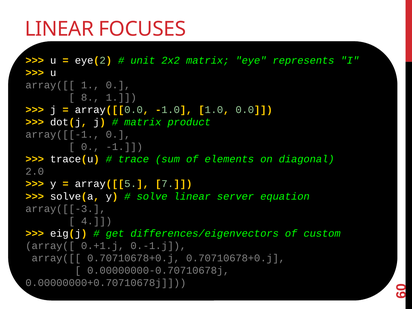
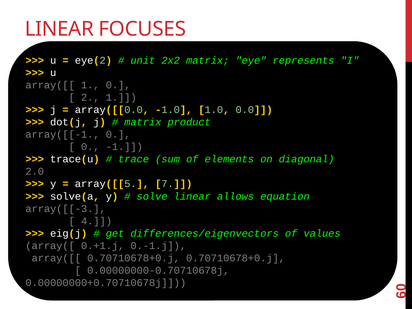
8: 8 -> 2
server: server -> allows
custom: custom -> values
